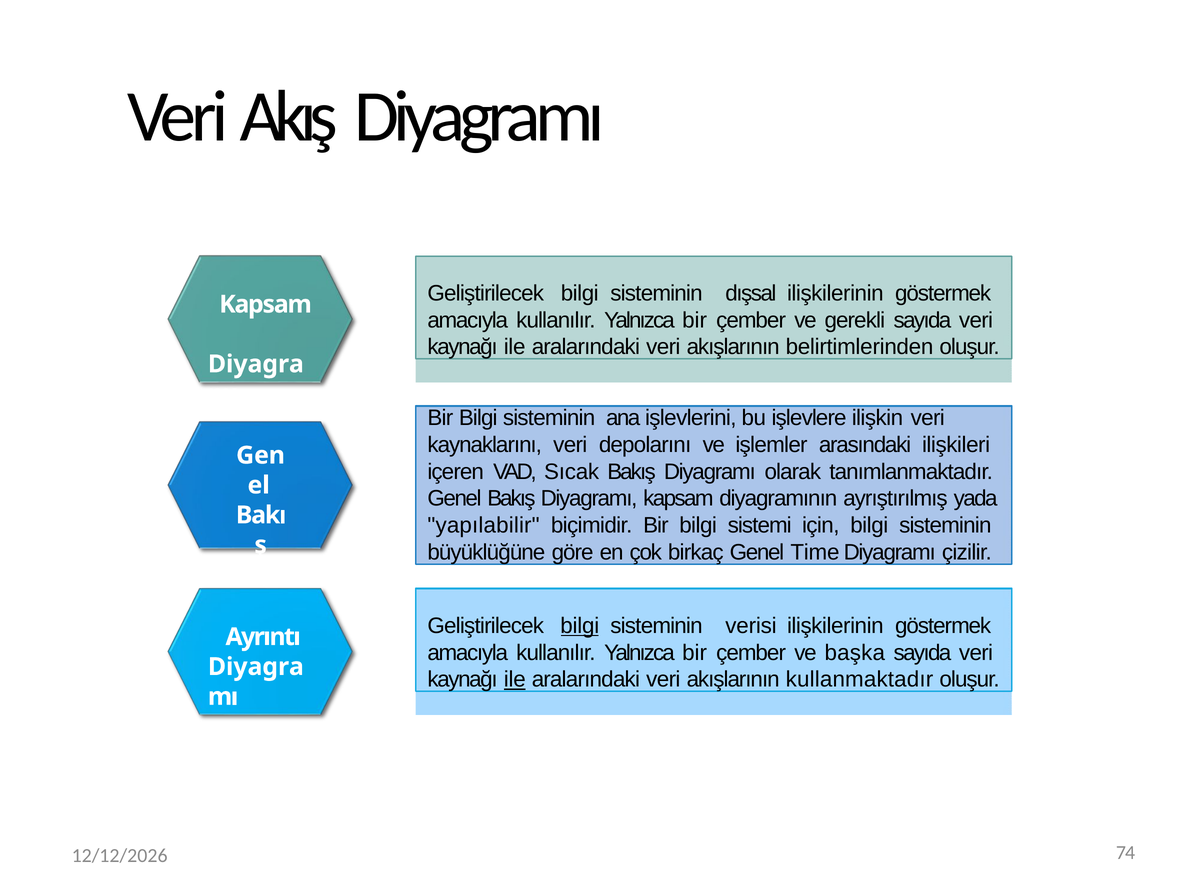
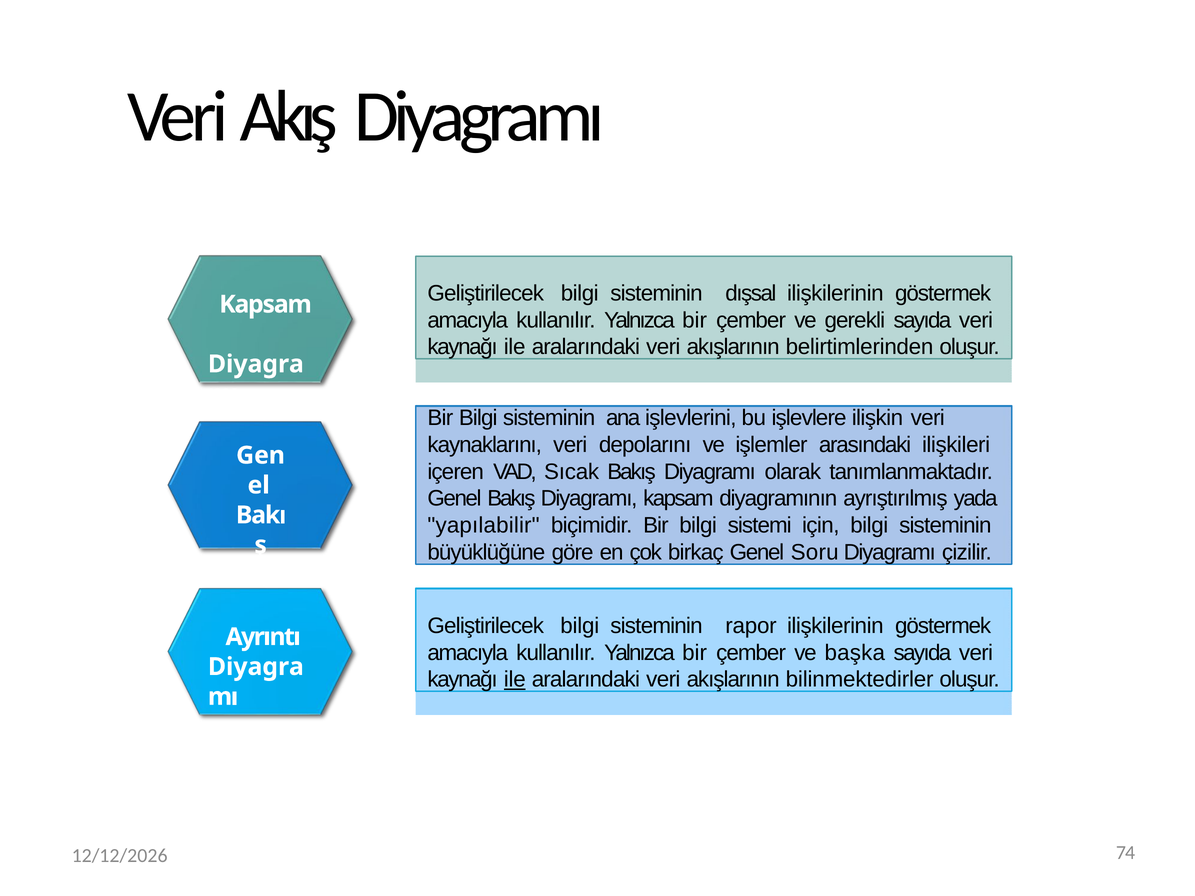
Time: Time -> Soru
bilgi at (580, 626) underline: present -> none
verisi: verisi -> rapor
kullanmaktadır: kullanmaktadır -> bilinmektedirler
